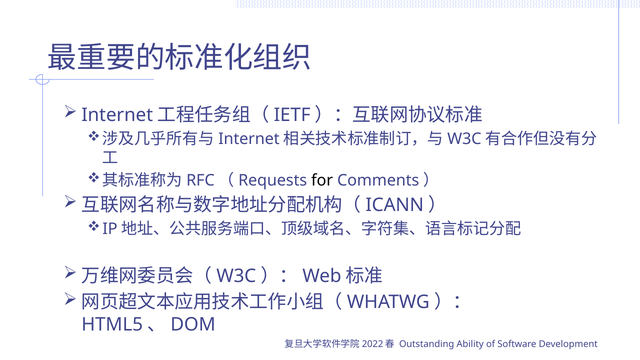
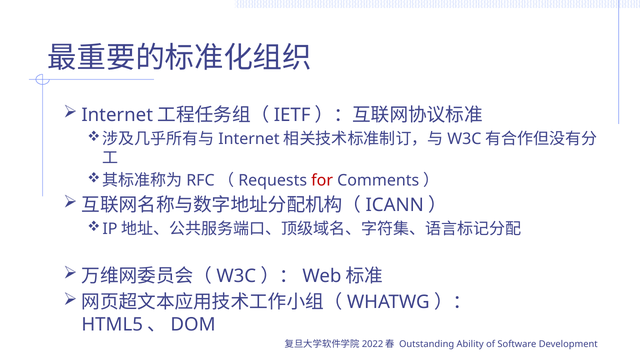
for colour: black -> red
